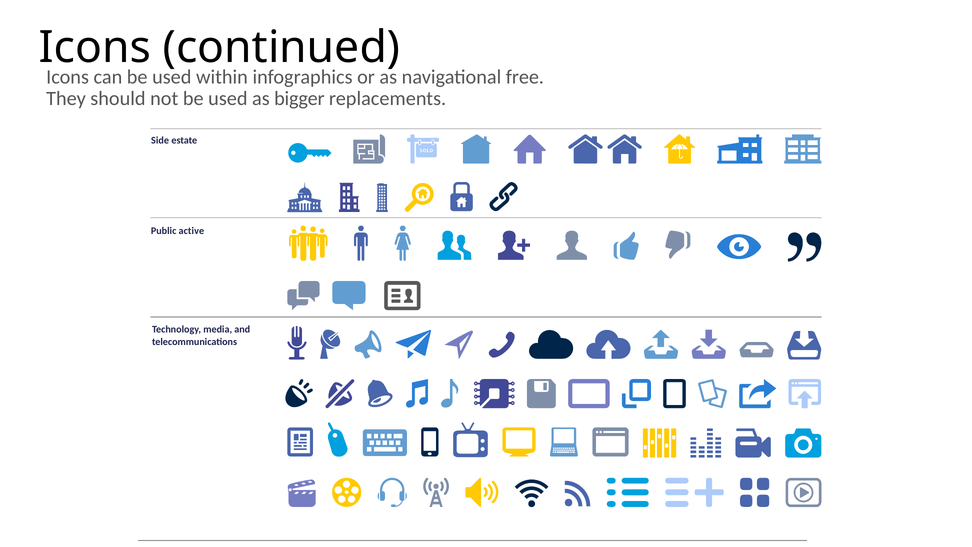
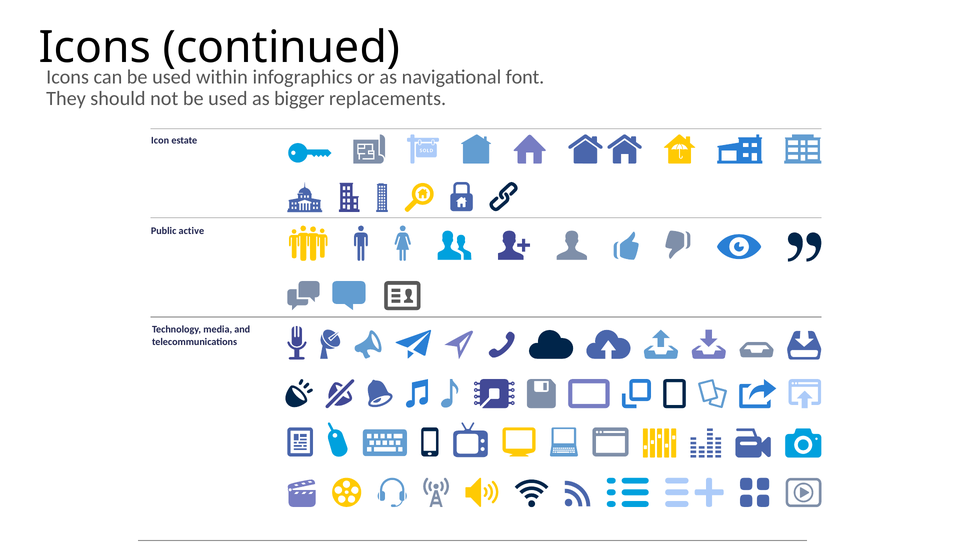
free: free -> font
Side: Side -> Icon
